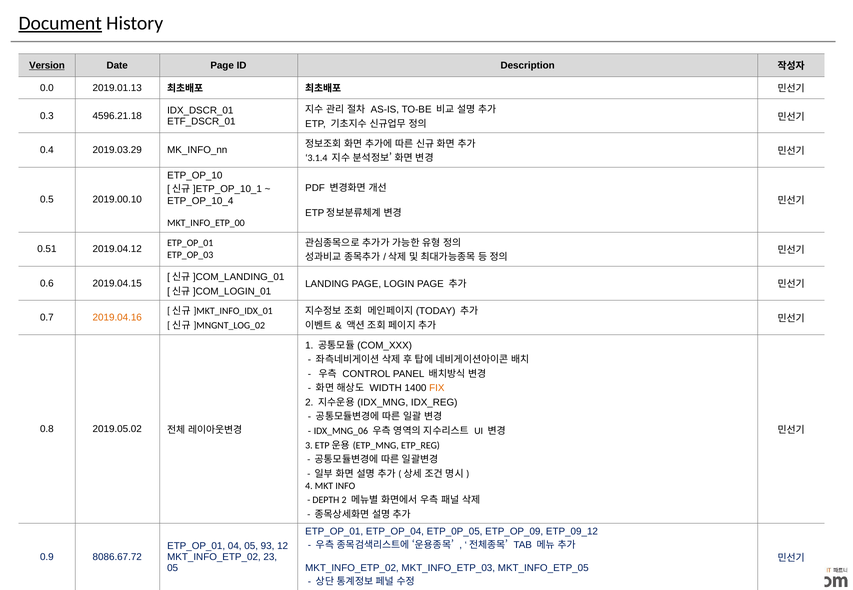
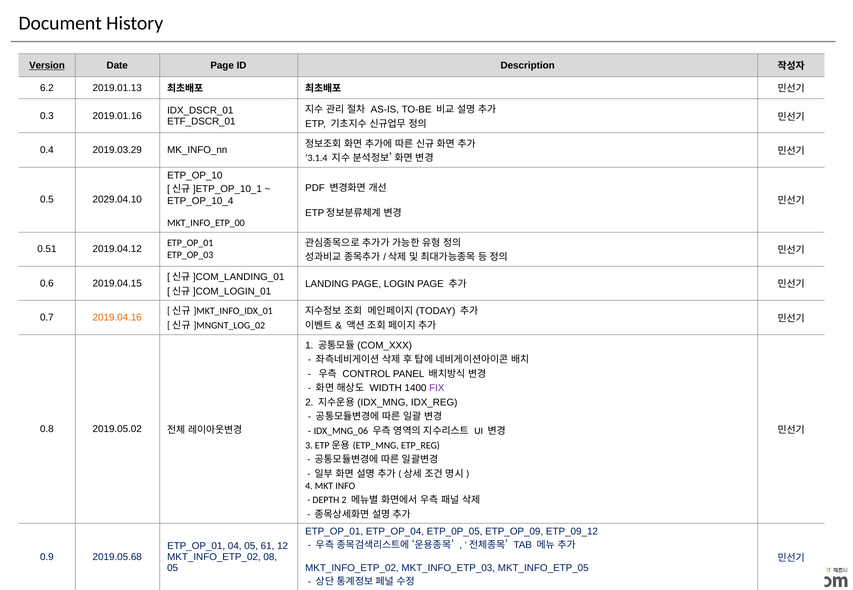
Document underline: present -> none
0.0: 0.0 -> 6.2
4596.21.18: 4596.21.18 -> 2019.01.16
2019.00.10: 2019.00.10 -> 2029.04.10
FIX colour: orange -> purple
93: 93 -> 61
8086.67.72: 8086.67.72 -> 2019.05.68
23: 23 -> 08
